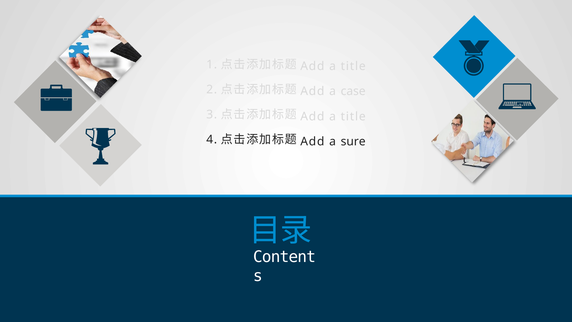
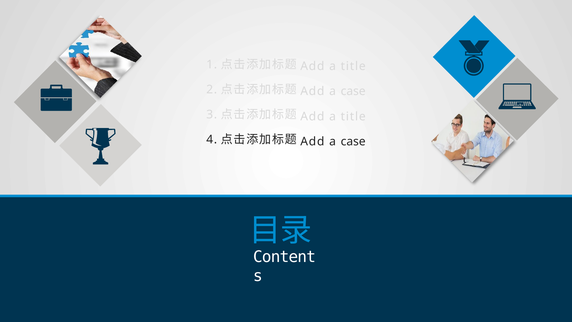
sure at (353, 141): sure -> case
